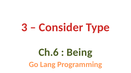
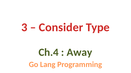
Ch.6: Ch.6 -> Ch.4
Being: Being -> Away
